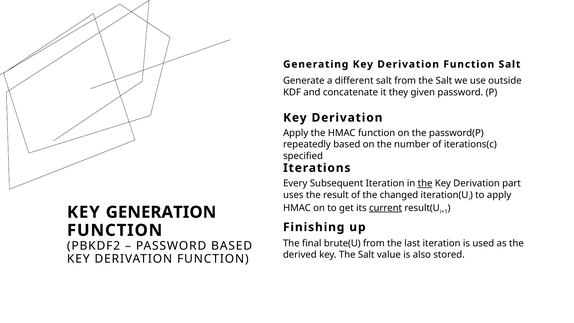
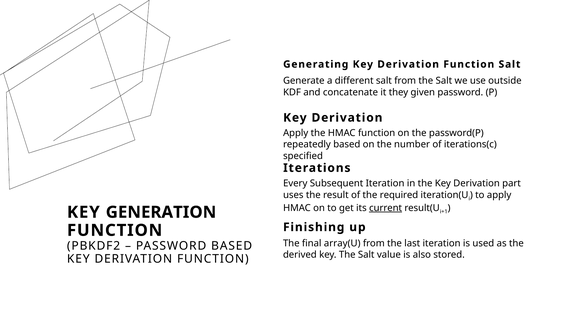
the at (425, 183) underline: present -> none
changed: changed -> required
brute(U: brute(U -> array(U
